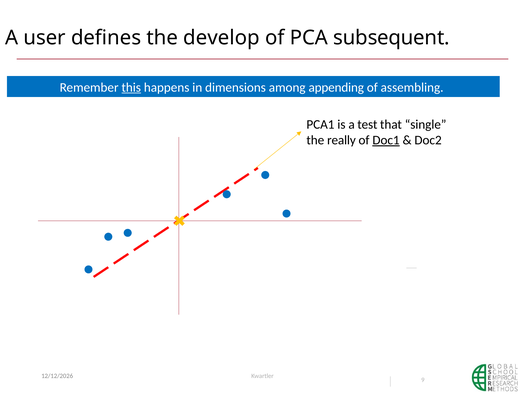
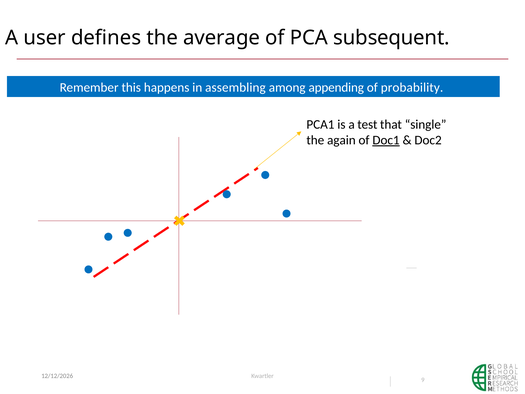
develop: develop -> average
this underline: present -> none
dimensions: dimensions -> assembling
assembling: assembling -> probability
really: really -> again
